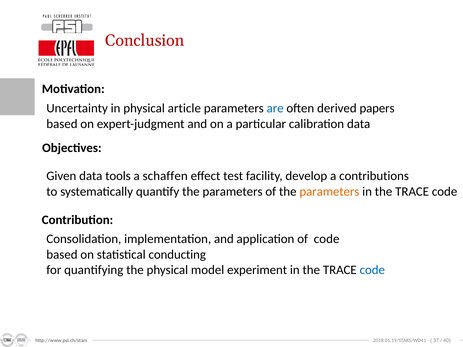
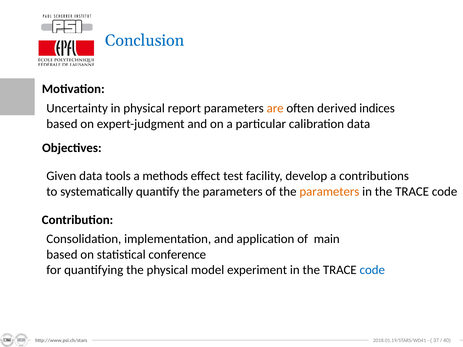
Conclusion colour: red -> blue
article: article -> report
are colour: blue -> orange
papers: papers -> indices
schaffen: schaffen -> methods
of code: code -> main
conducting: conducting -> conference
